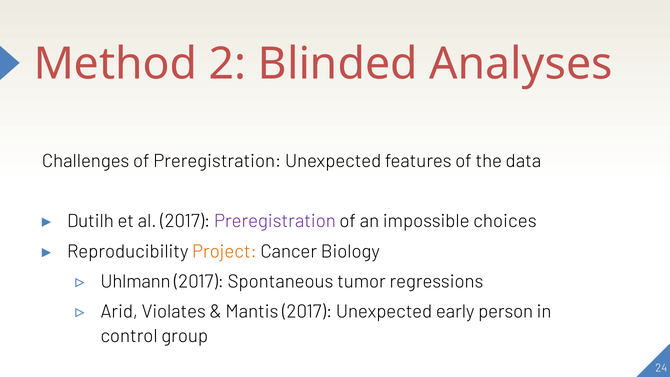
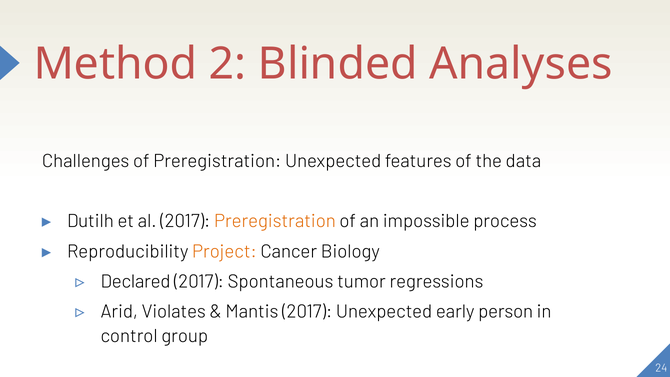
Preregistration at (275, 221) colour: purple -> orange
choices: choices -> process
Uhlmann: Uhlmann -> Declared
